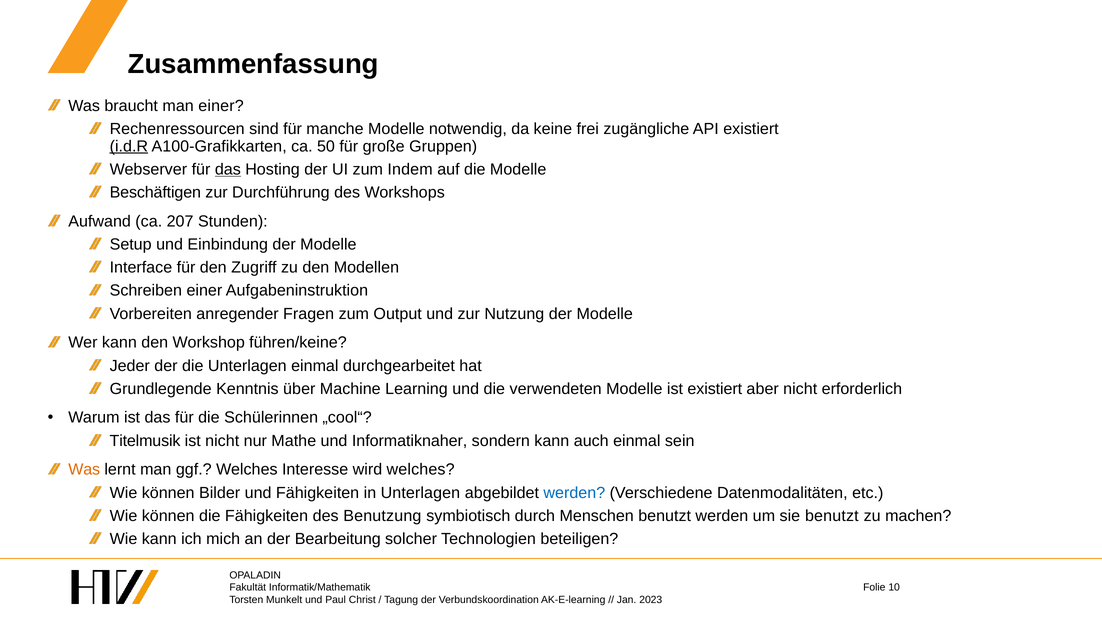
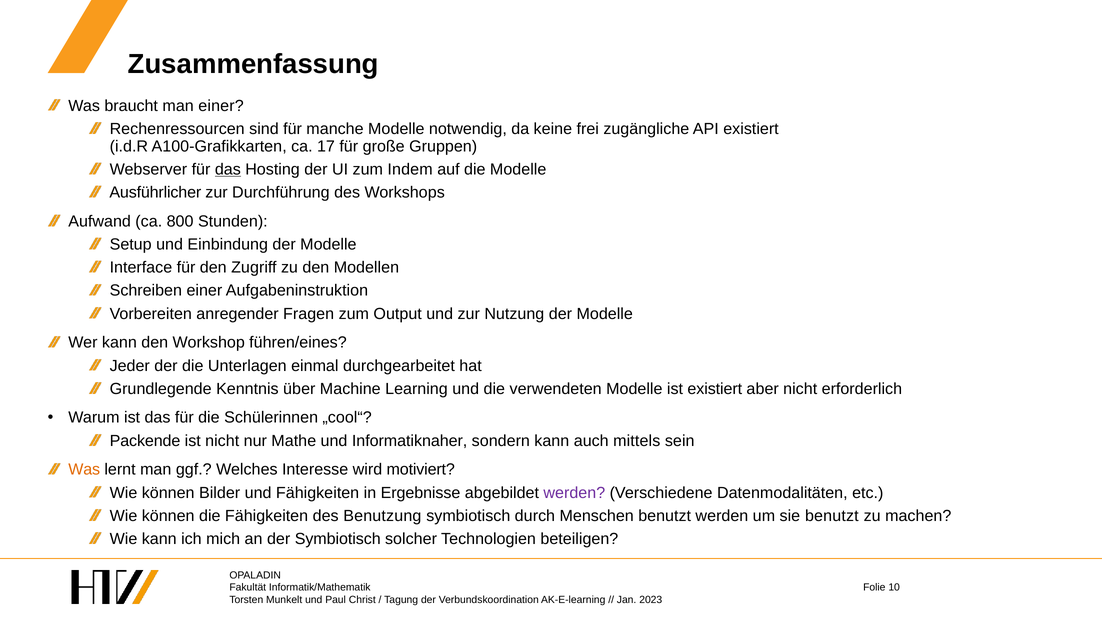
i.d.R underline: present -> none
50: 50 -> 17
Beschäftigen: Beschäftigen -> Ausführlicher
207: 207 -> 800
führen/keine: führen/keine -> führen/eines
Titelmusik: Titelmusik -> Packende
auch einmal: einmal -> mittels
wird welches: welches -> motiviert
in Unterlagen: Unterlagen -> Ergebnisse
werden at (574, 493) colour: blue -> purple
der Bearbeitung: Bearbeitung -> Symbiotisch
